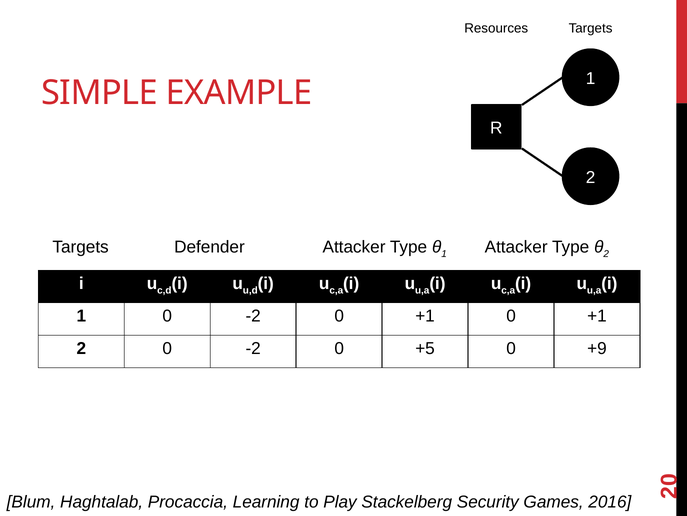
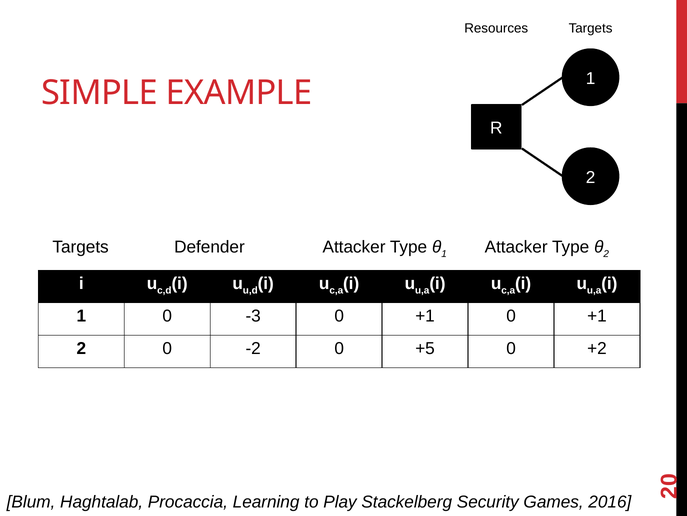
1 0 -2: -2 -> -3
+9: +9 -> +2
